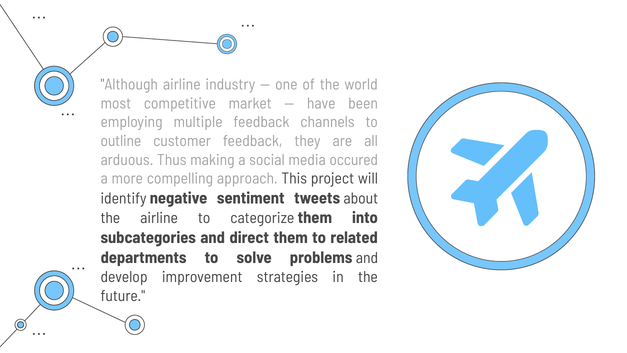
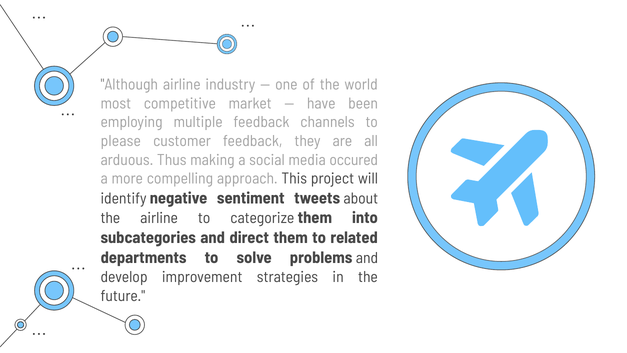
outline: outline -> please
